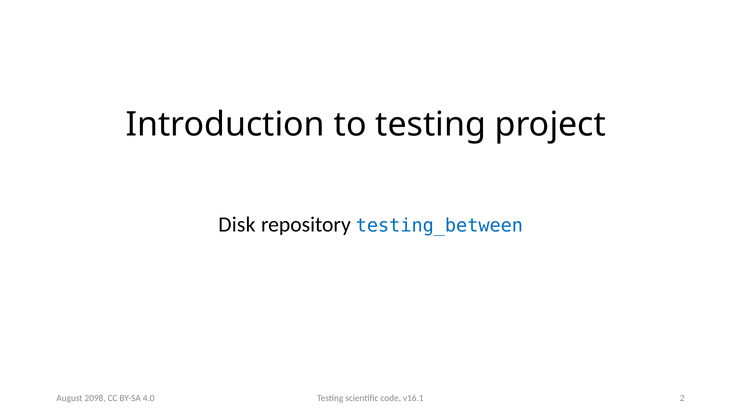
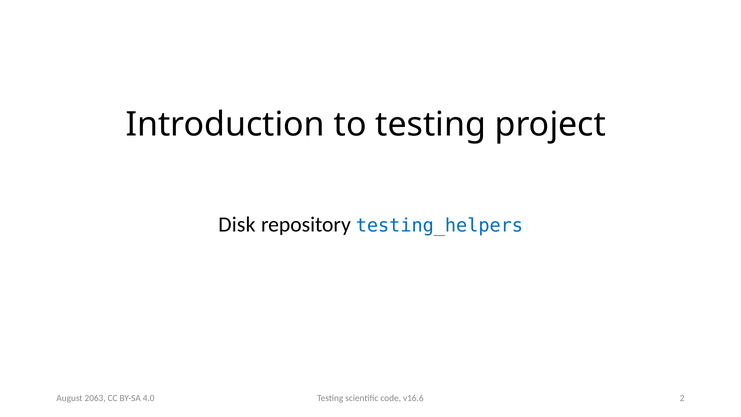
testing_between: testing_between -> testing_helpers
v16.1: v16.1 -> v16.6
2098: 2098 -> 2063
